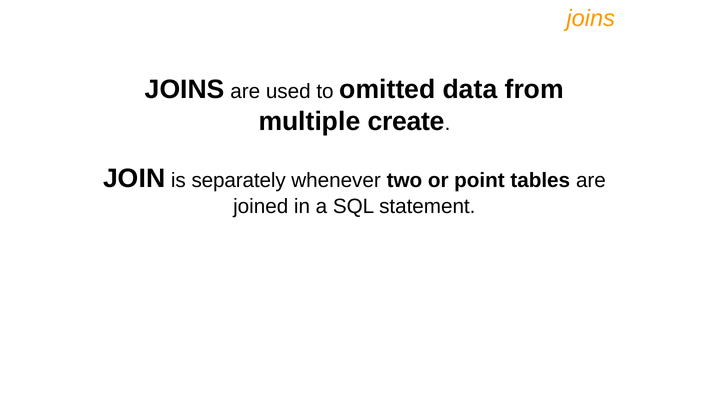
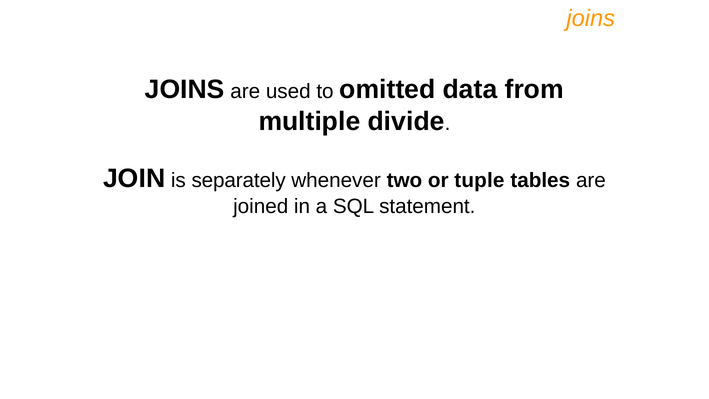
create: create -> divide
point: point -> tuple
